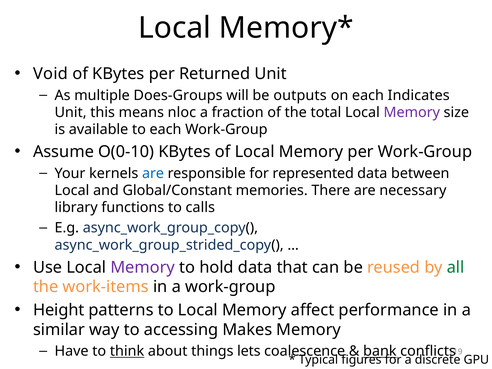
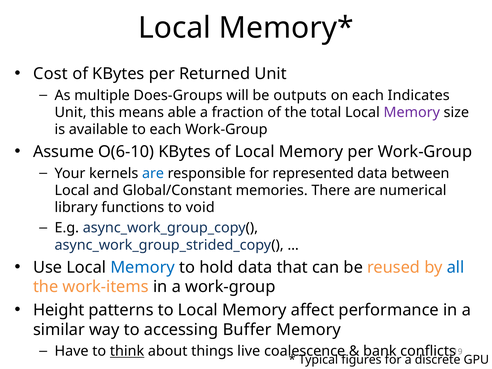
Void: Void -> Cost
nloc: nloc -> able
O(0-10: O(0-10 -> O(6-10
necessary: necessary -> numerical
calls: calls -> void
Memory at (143, 267) colour: purple -> blue
all colour: green -> blue
Makes: Makes -> Buffer
lets: lets -> live
bank underline: present -> none
